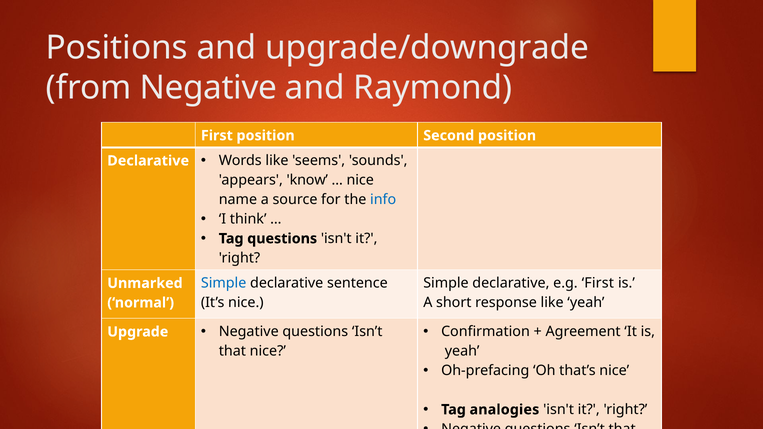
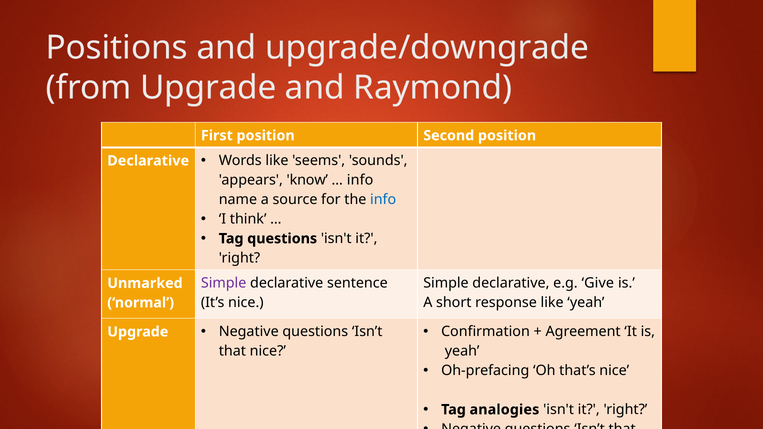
from Negative: Negative -> Upgrade
nice at (360, 180): nice -> info
Simple at (224, 283) colour: blue -> purple
e.g First: First -> Give
